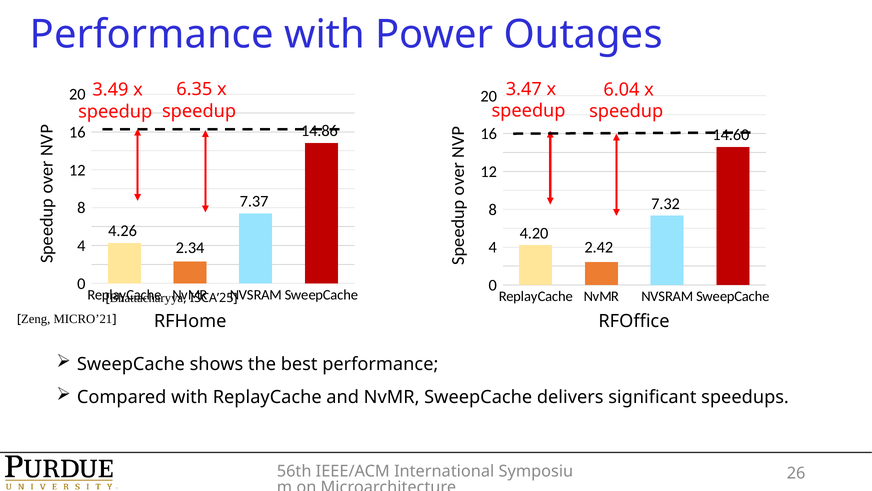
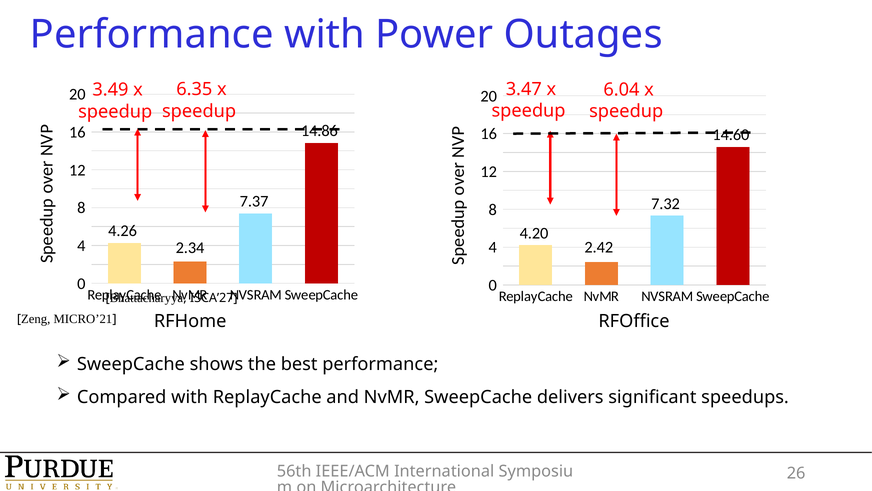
ISCA’25: ISCA’25 -> ISCA’27
